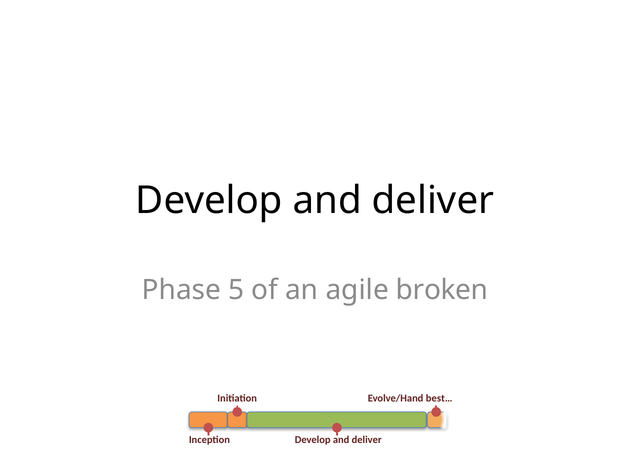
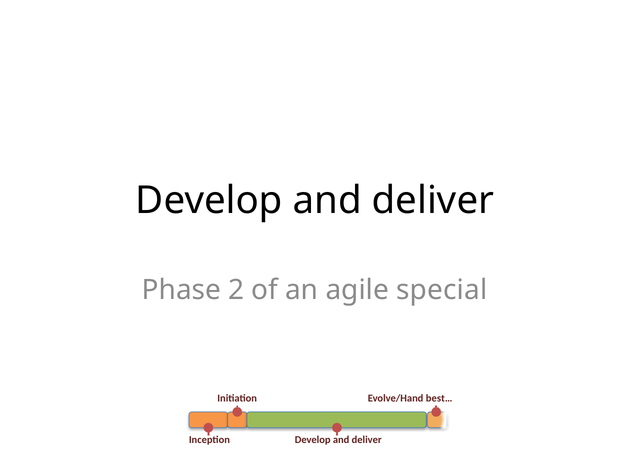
5: 5 -> 2
broken: broken -> special
